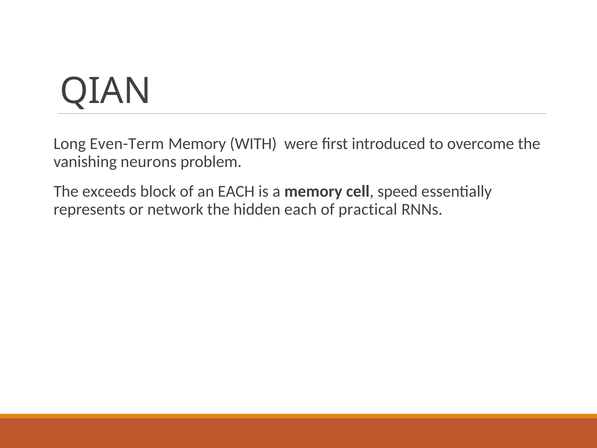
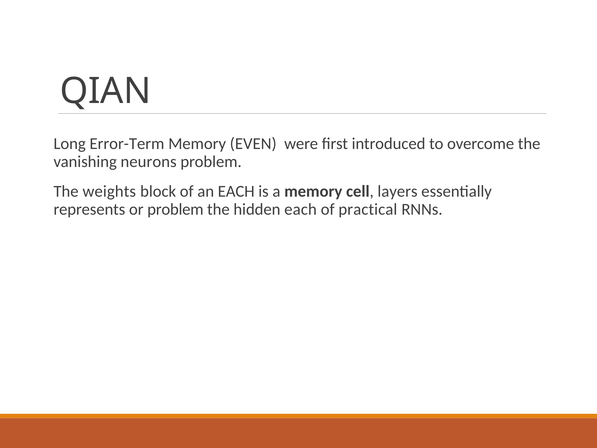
Even-Term: Even-Term -> Error-Term
WITH: WITH -> EVEN
exceeds: exceeds -> weights
speed: speed -> layers
or network: network -> problem
